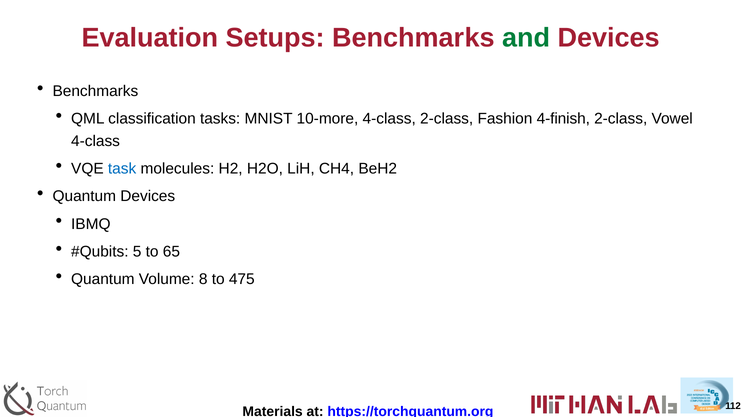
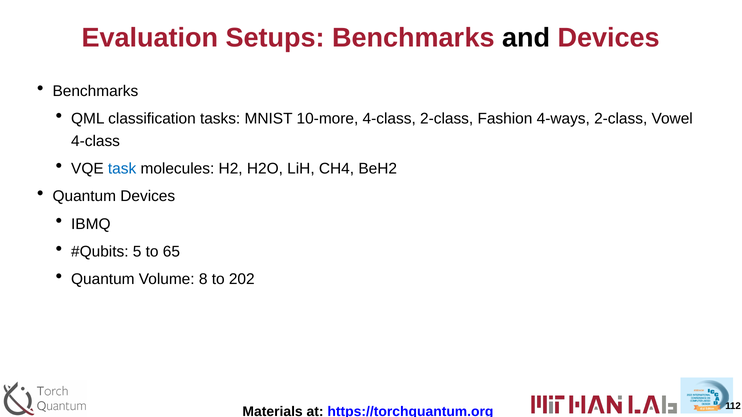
and colour: green -> black
4-finish: 4-finish -> 4-ways
475: 475 -> 202
